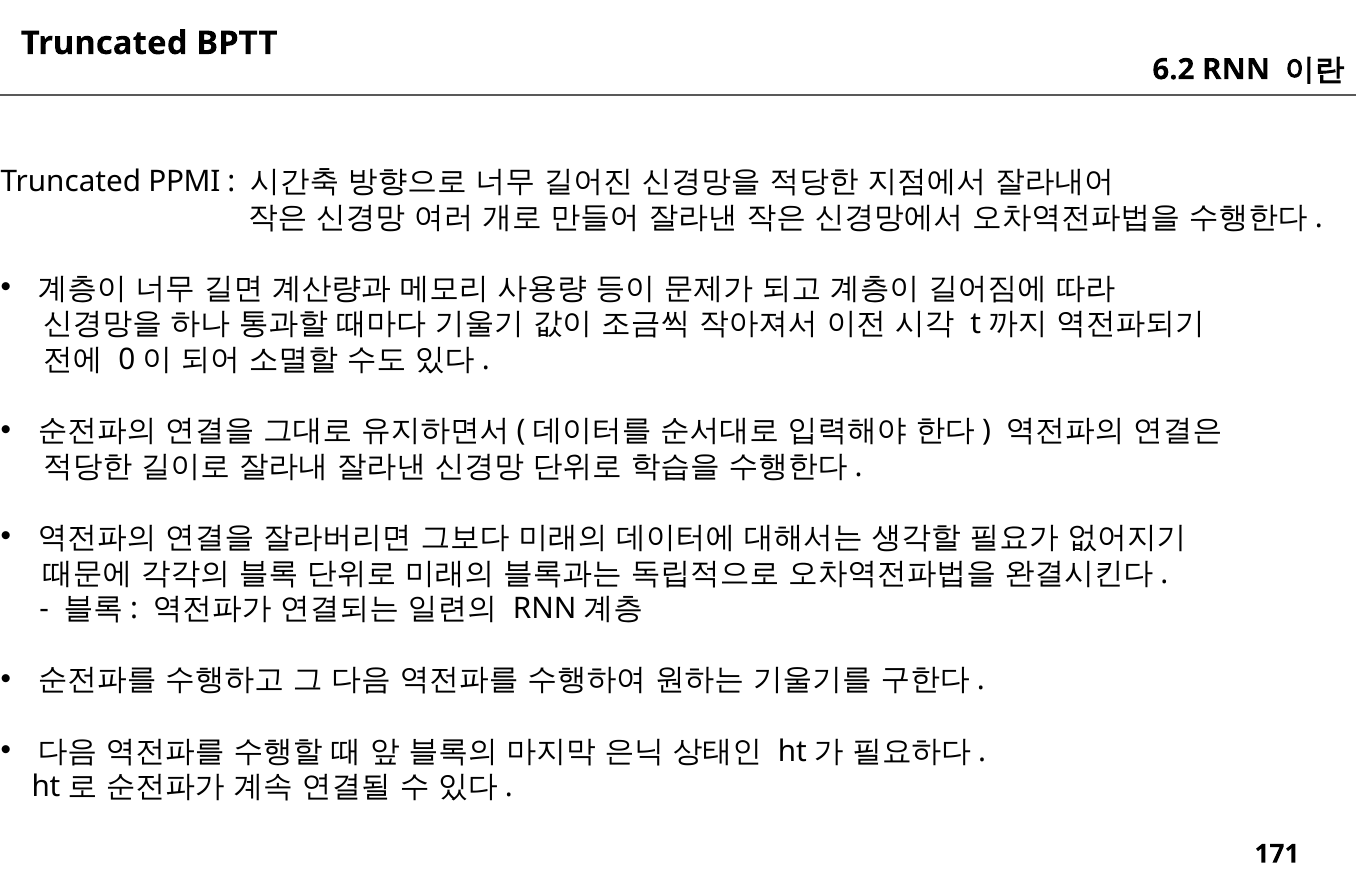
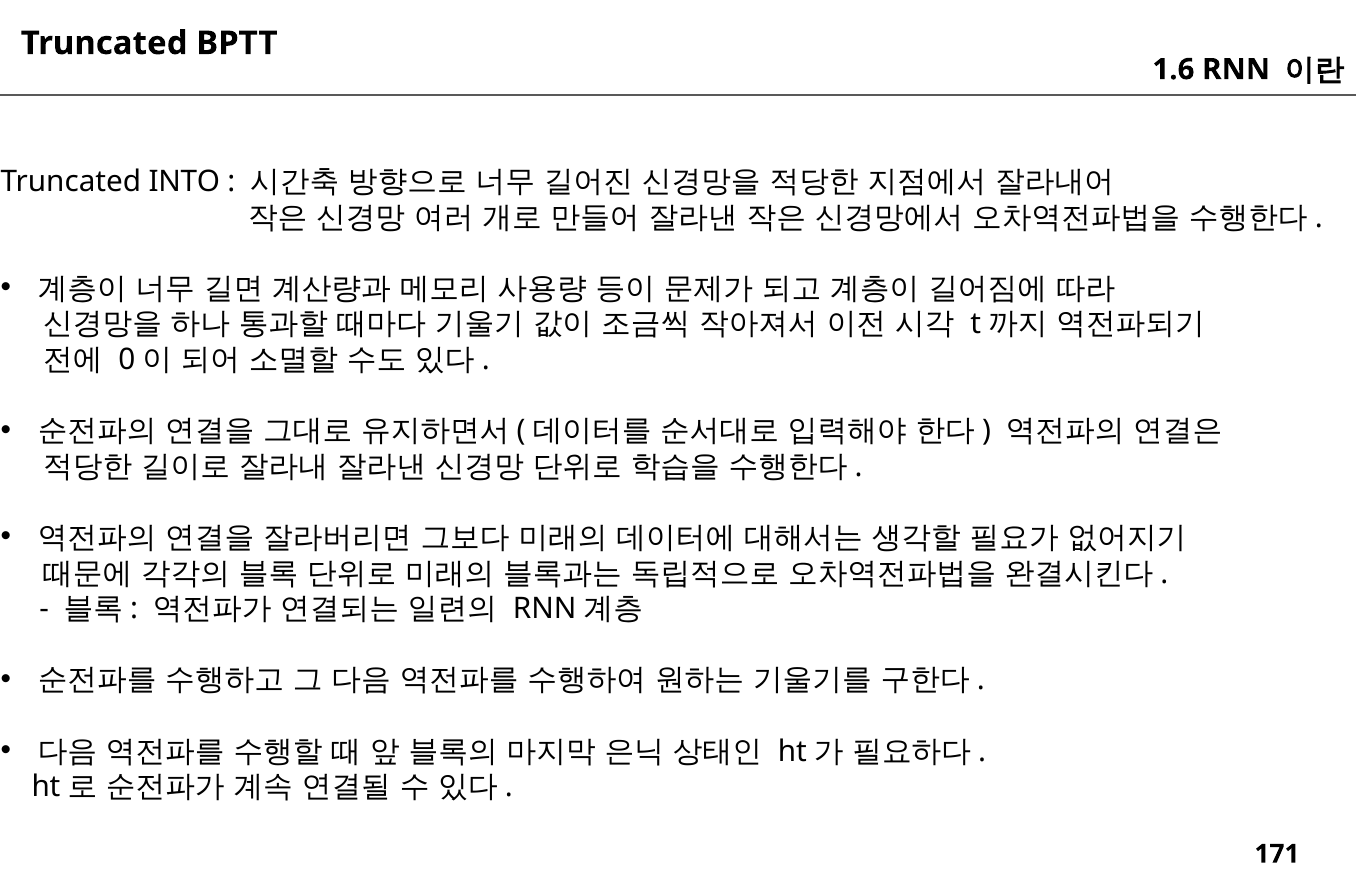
6.2: 6.2 -> 1.6
PPMI: PPMI -> INTO
